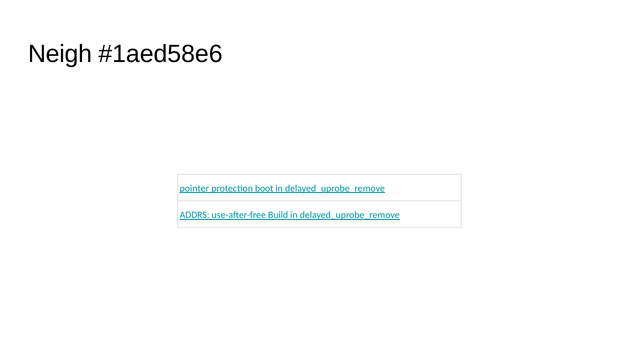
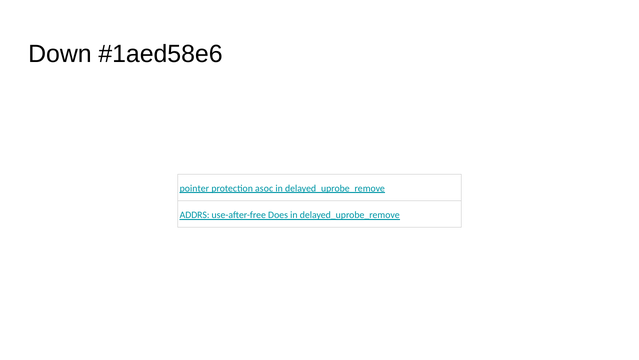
Neigh: Neigh -> Down
boot: boot -> asoc
Build: Build -> Does
